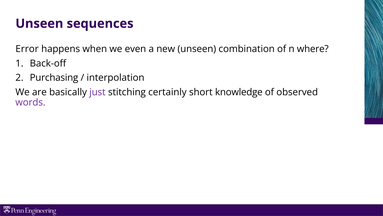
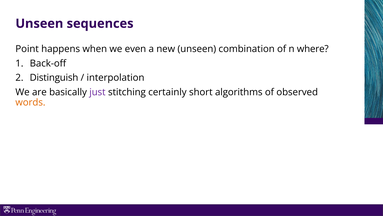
Error: Error -> Point
Purchasing: Purchasing -> Distinguish
knowledge: knowledge -> algorithms
words colour: purple -> orange
